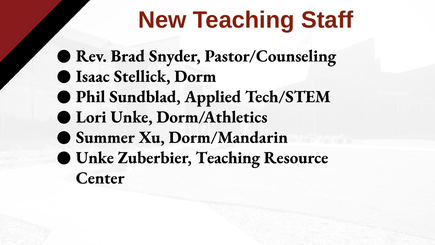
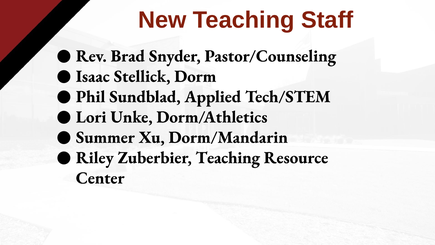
Unke at (95, 157): Unke -> Riley
